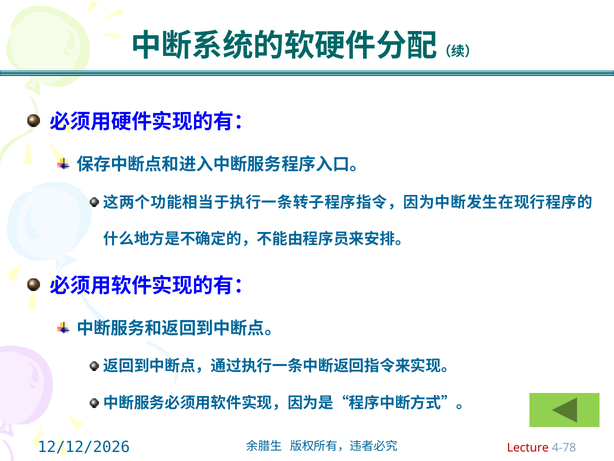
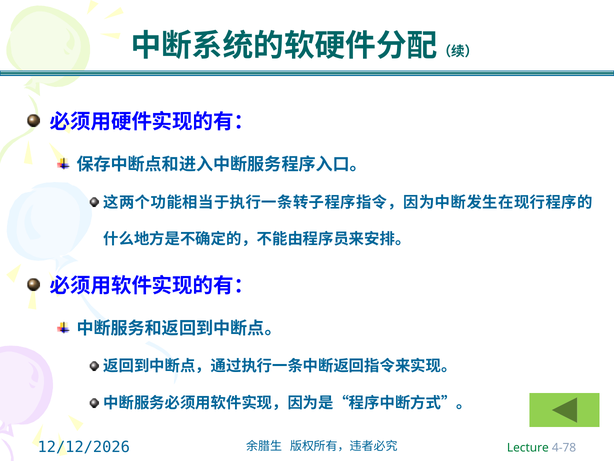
Lecture colour: red -> green
